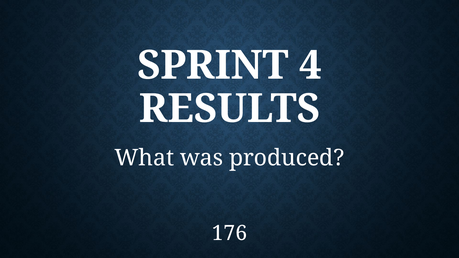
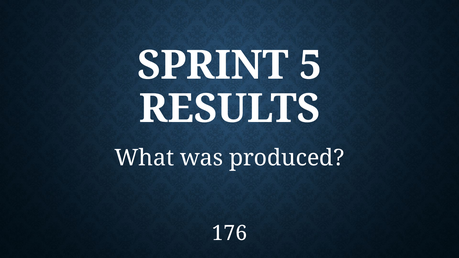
4: 4 -> 5
